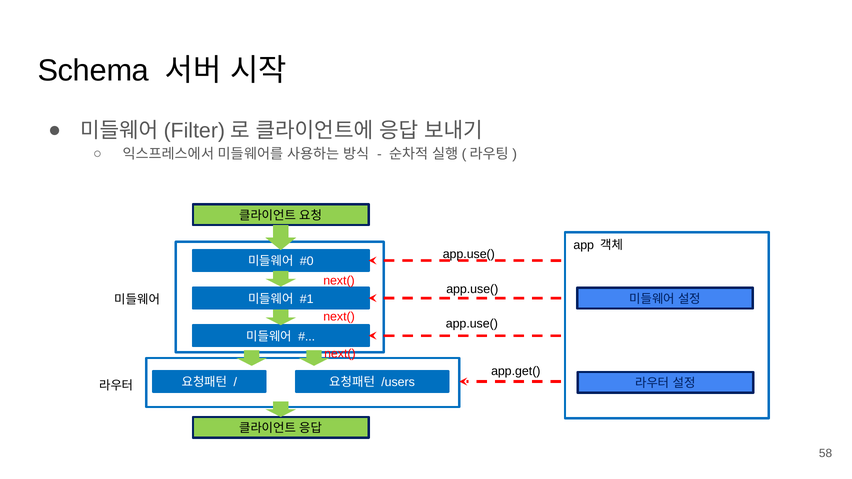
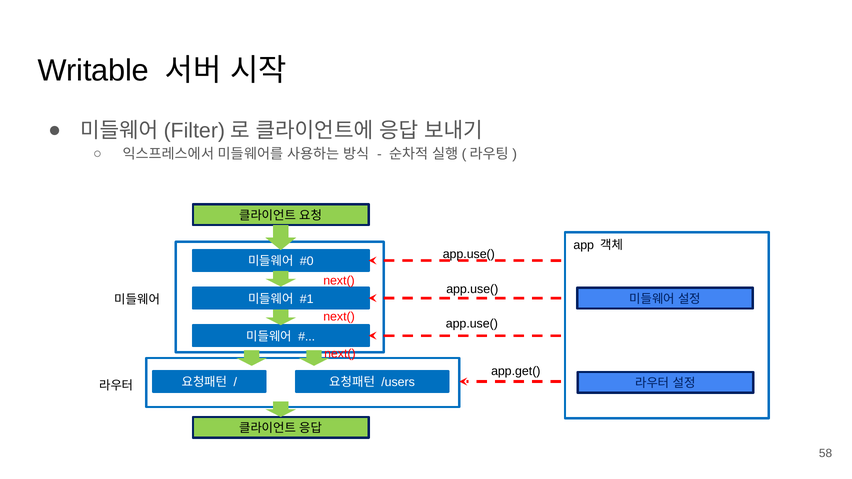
Schema: Schema -> Writable
